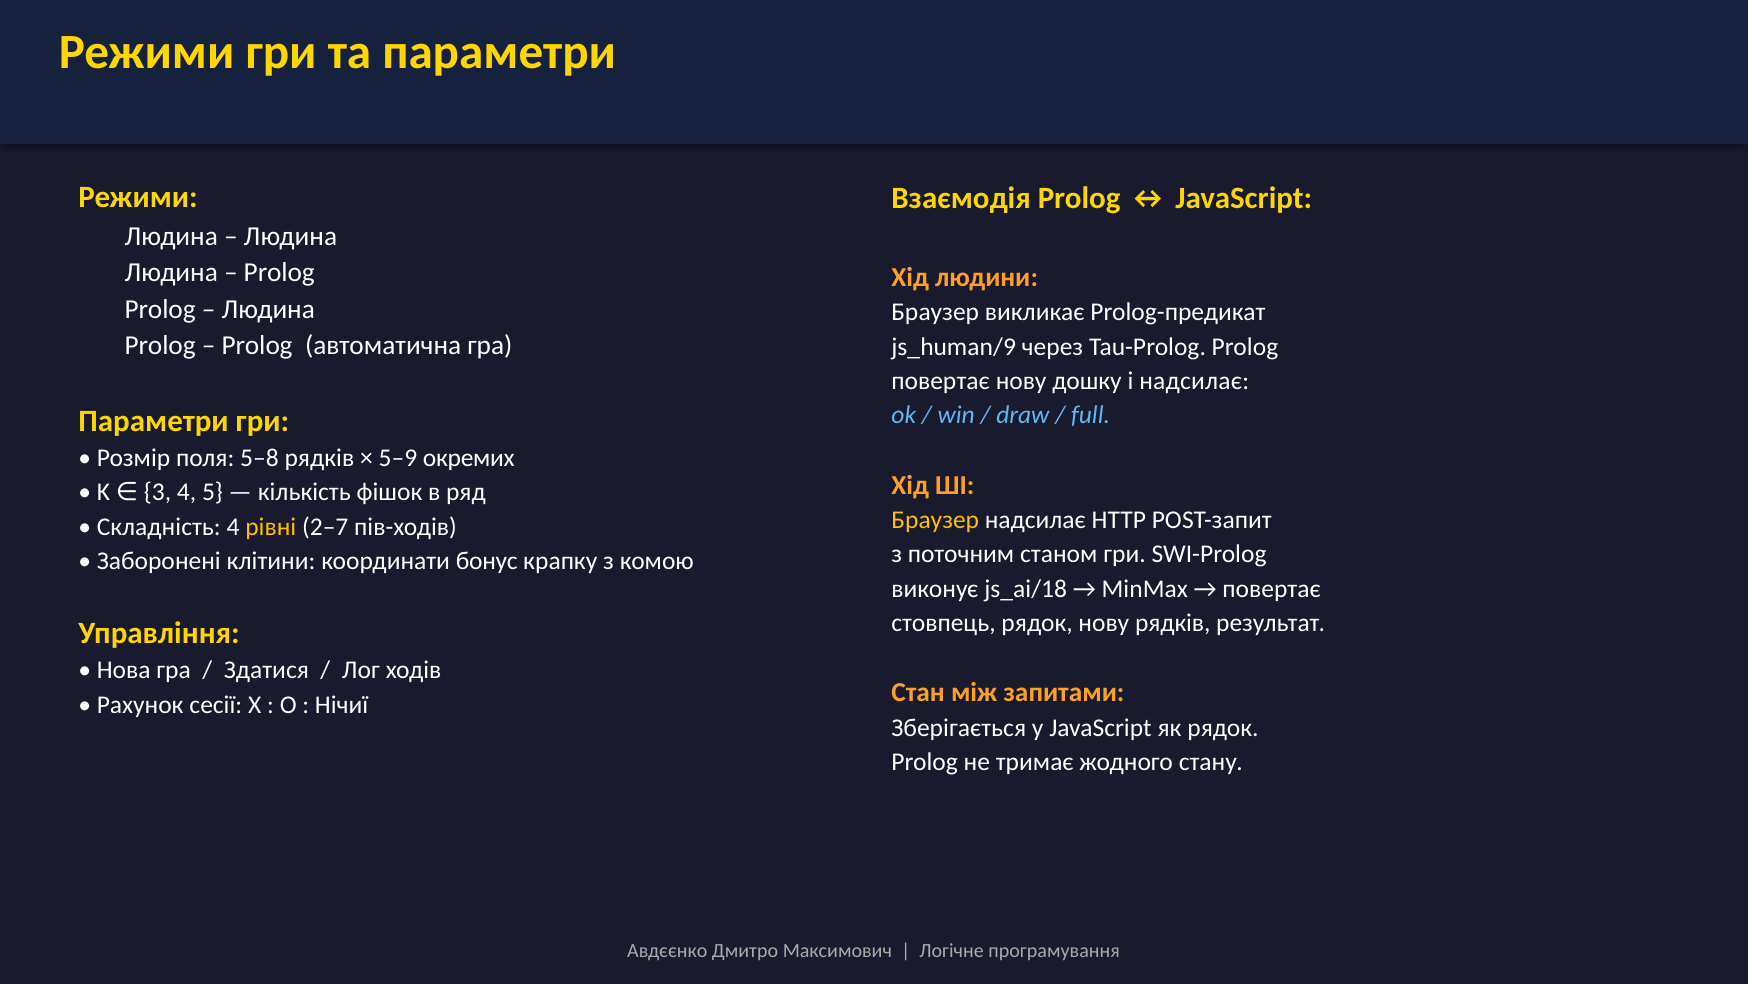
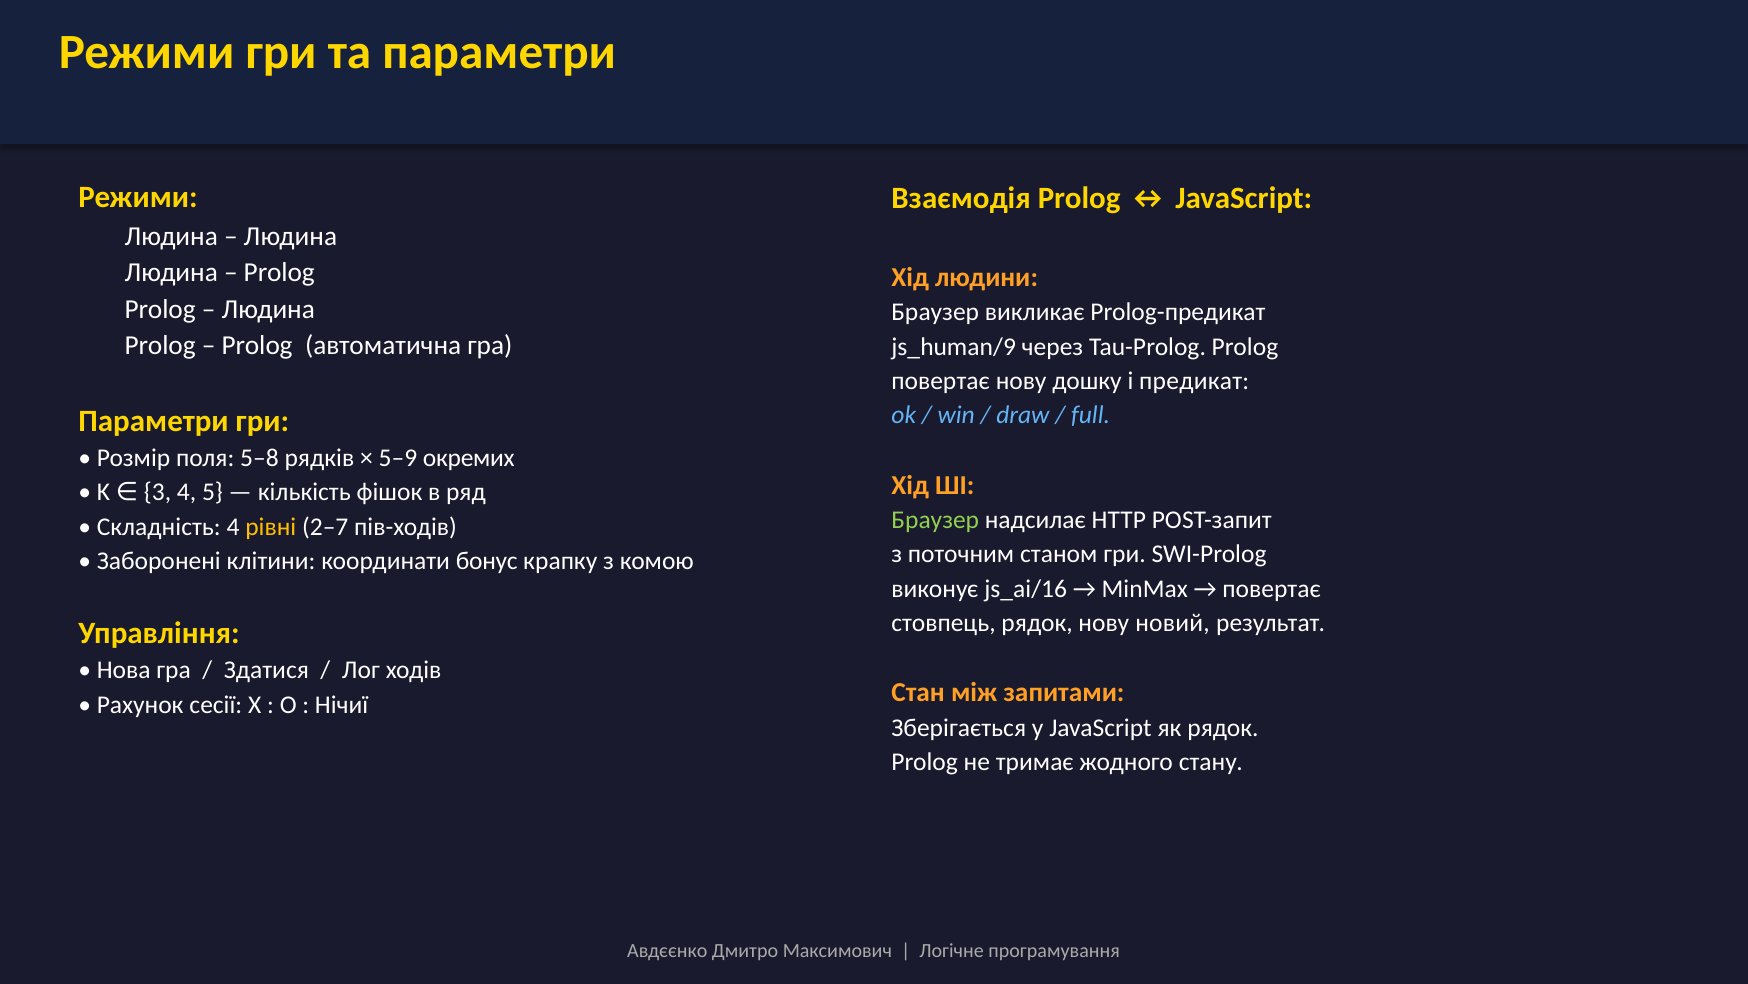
і надсилає: надсилає -> предикат
Браузер at (935, 520) colour: yellow -> light green
js_ai/18: js_ai/18 -> js_ai/16
нову рядків: рядків -> новий
